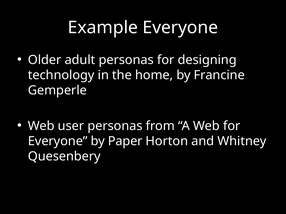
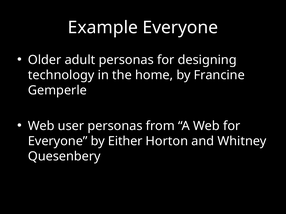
Paper: Paper -> Either
